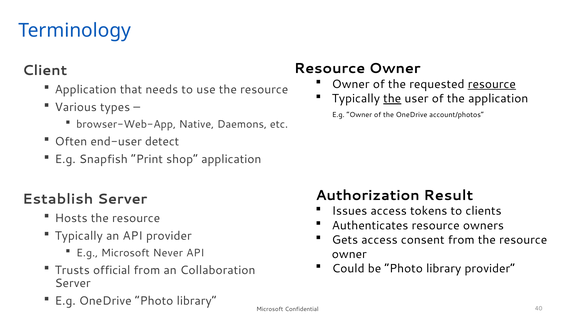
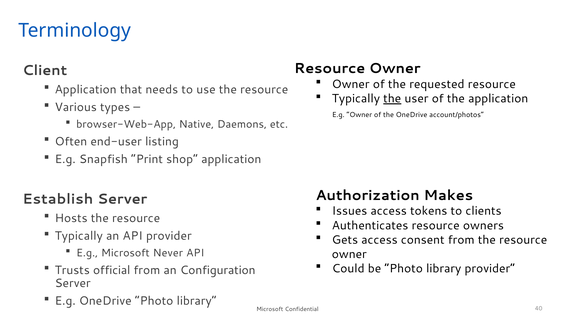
resource at (492, 84) underline: present -> none
detect: detect -> listing
Result: Result -> Makes
Collaboration: Collaboration -> Configuration
